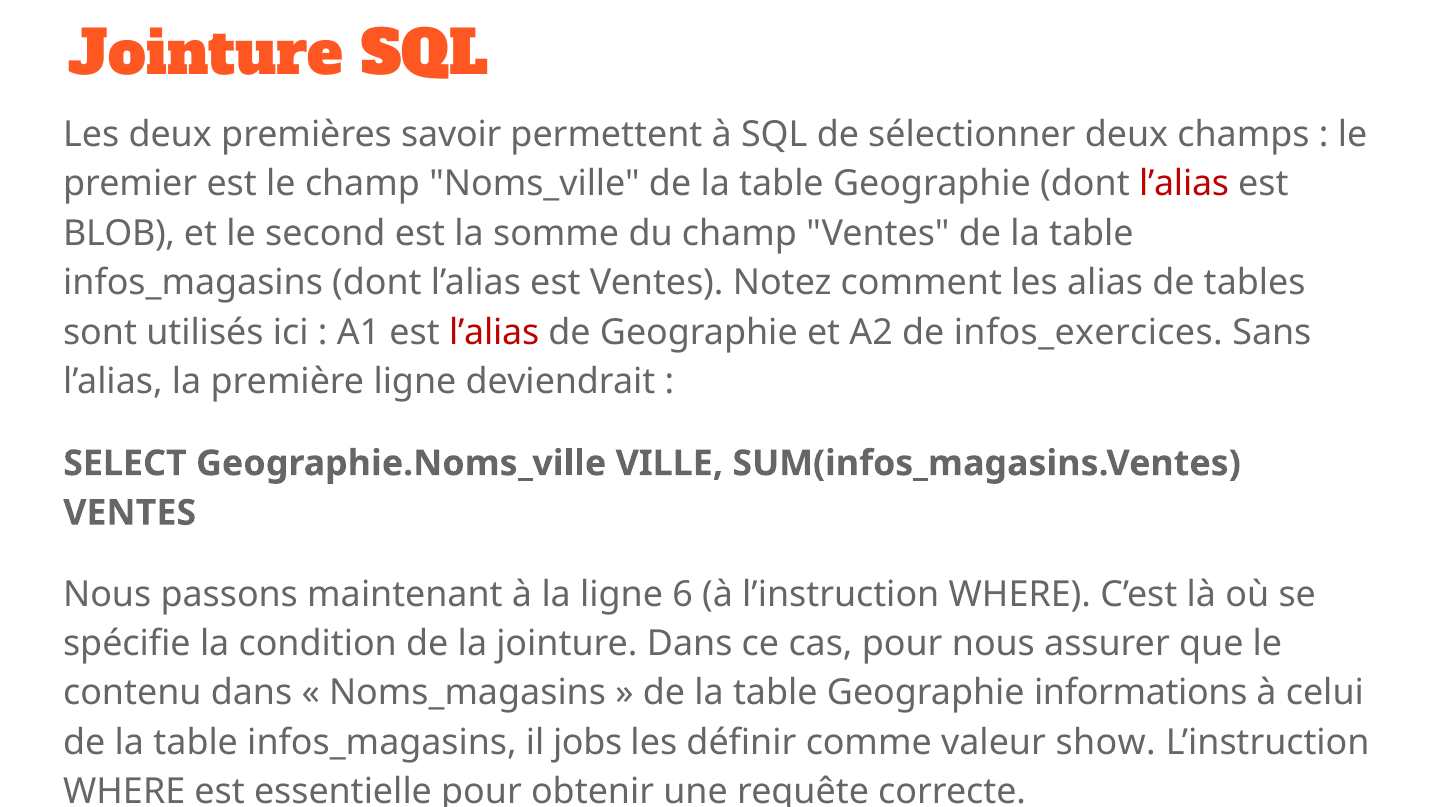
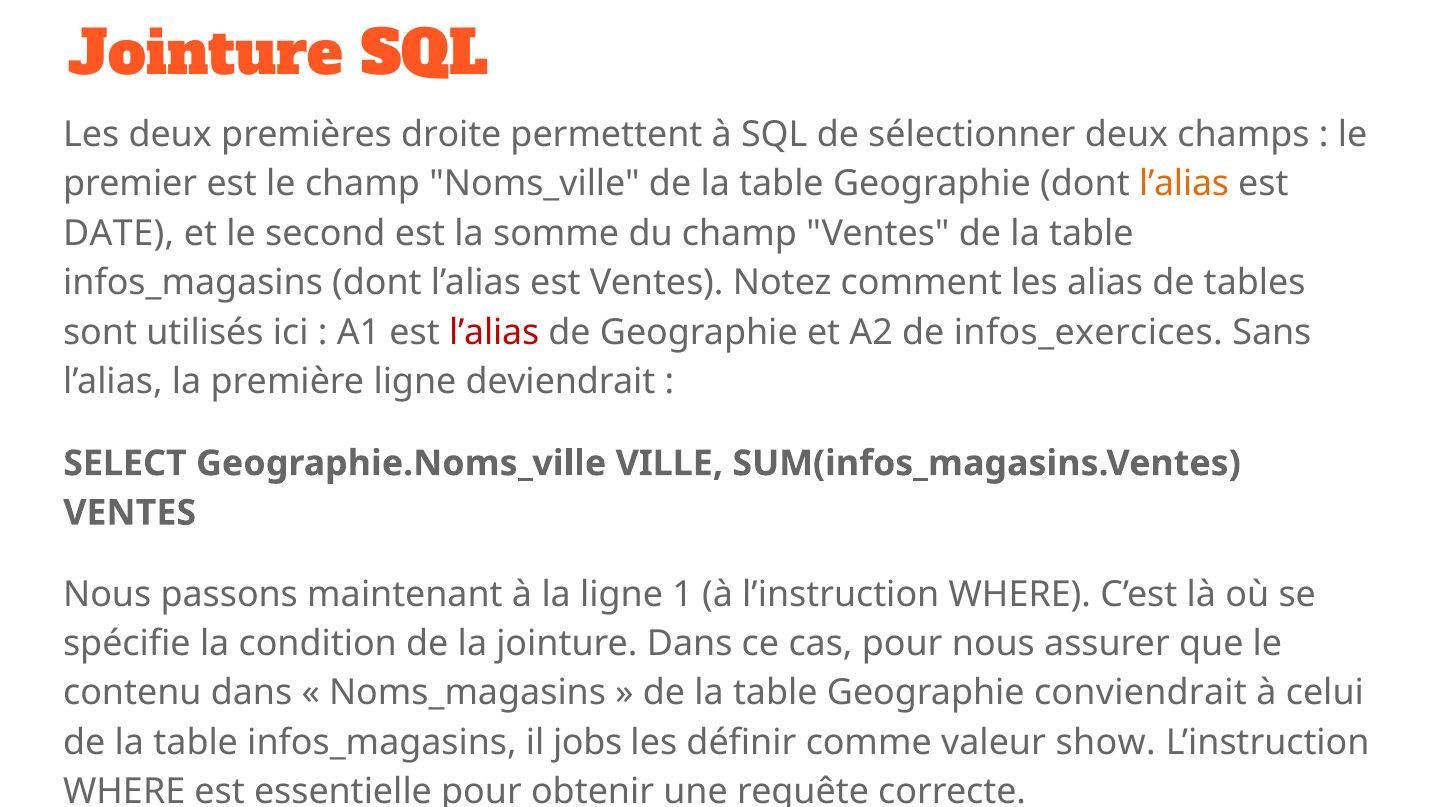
savoir: savoir -> droite
l’alias at (1184, 184) colour: red -> orange
BLOB: BLOB -> DATE
6: 6 -> 1
informations: informations -> conviendrait
